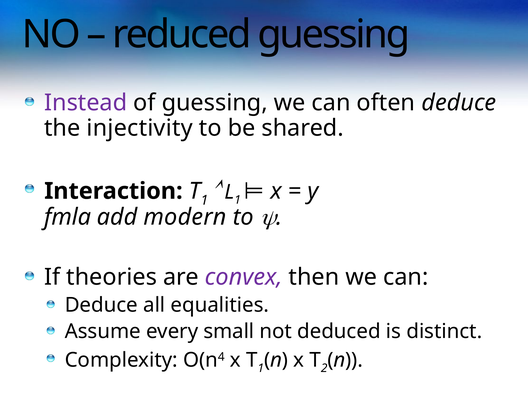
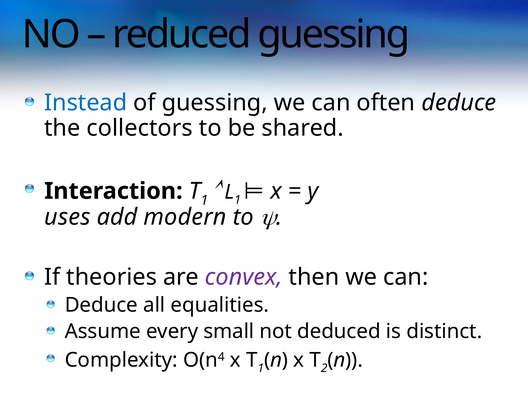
Instead colour: purple -> blue
injectivity: injectivity -> collectors
fmla: fmla -> uses
